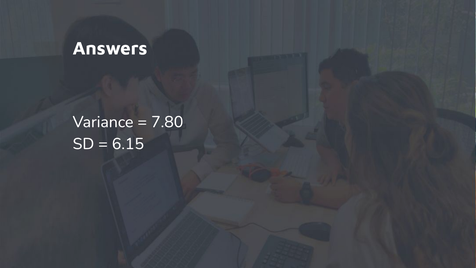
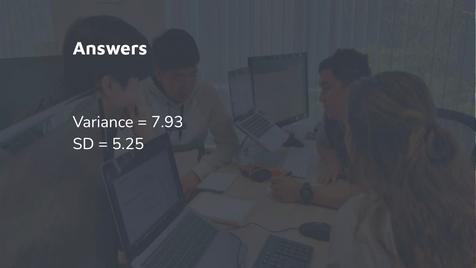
7.80: 7.80 -> 7.93
6.15: 6.15 -> 5.25
